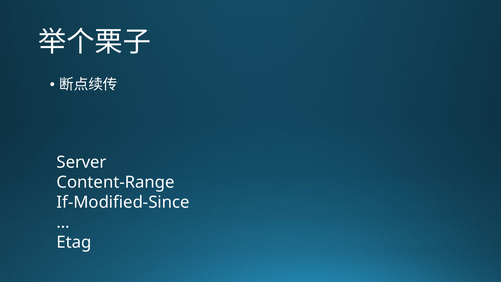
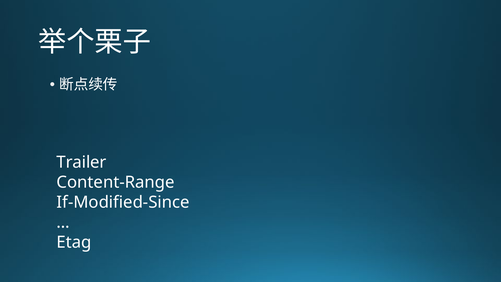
Server: Server -> Trailer
